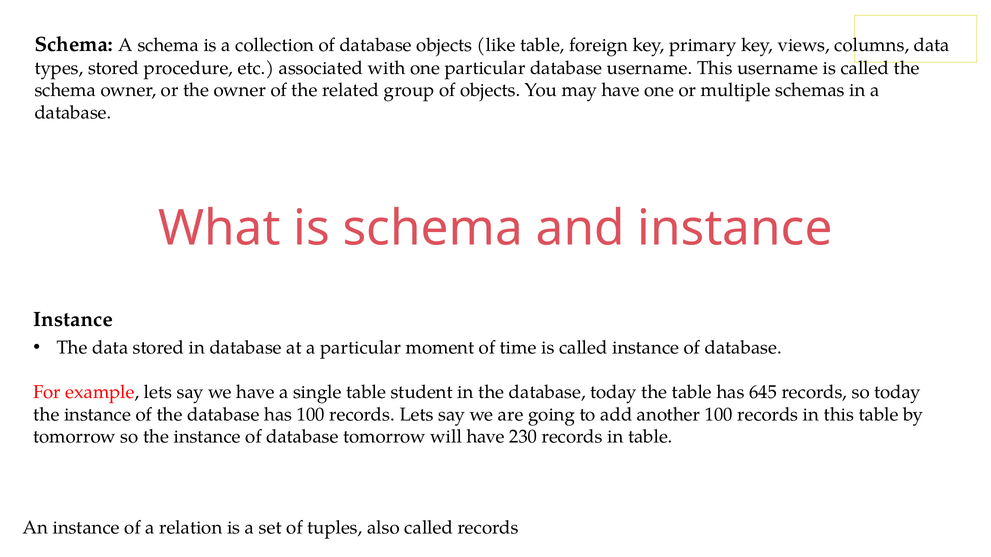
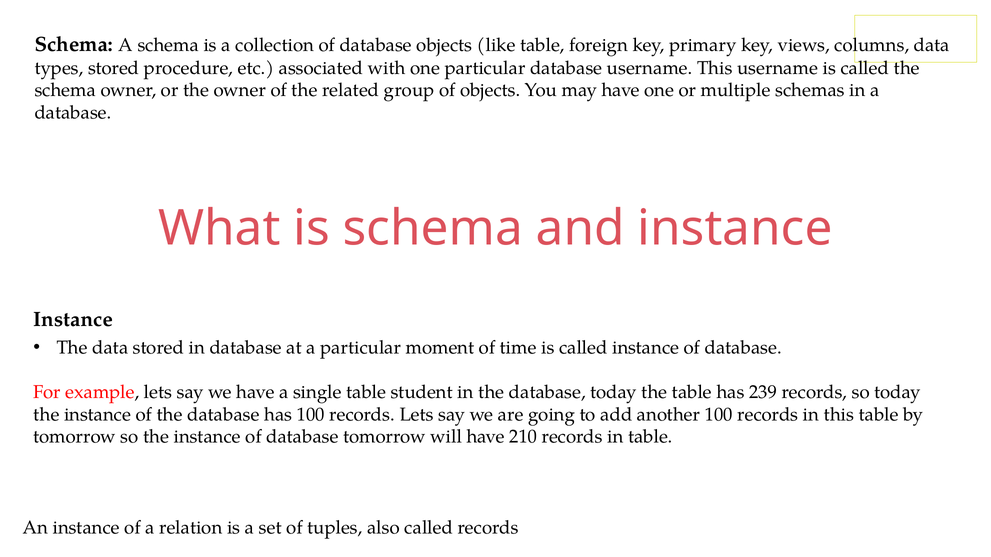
645: 645 -> 239
230: 230 -> 210
